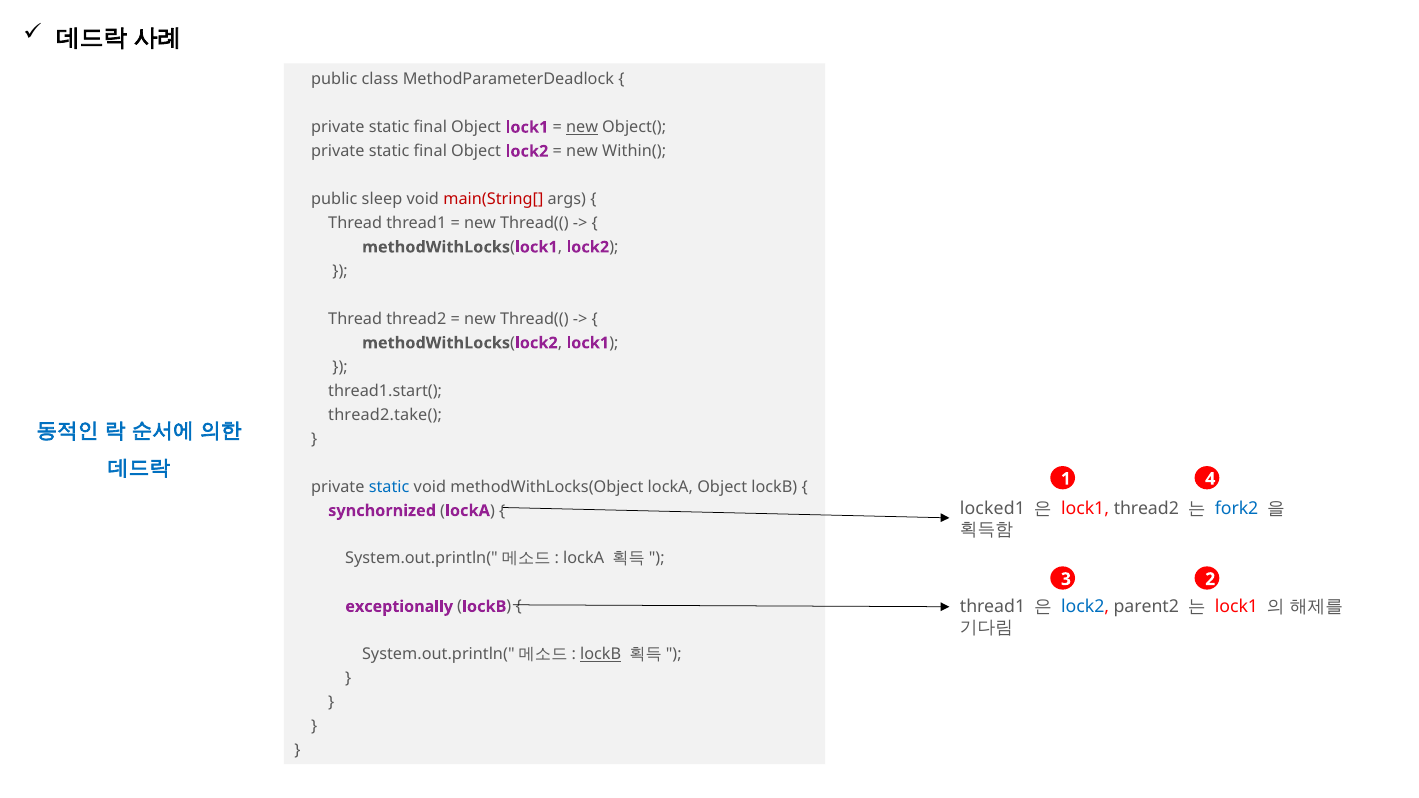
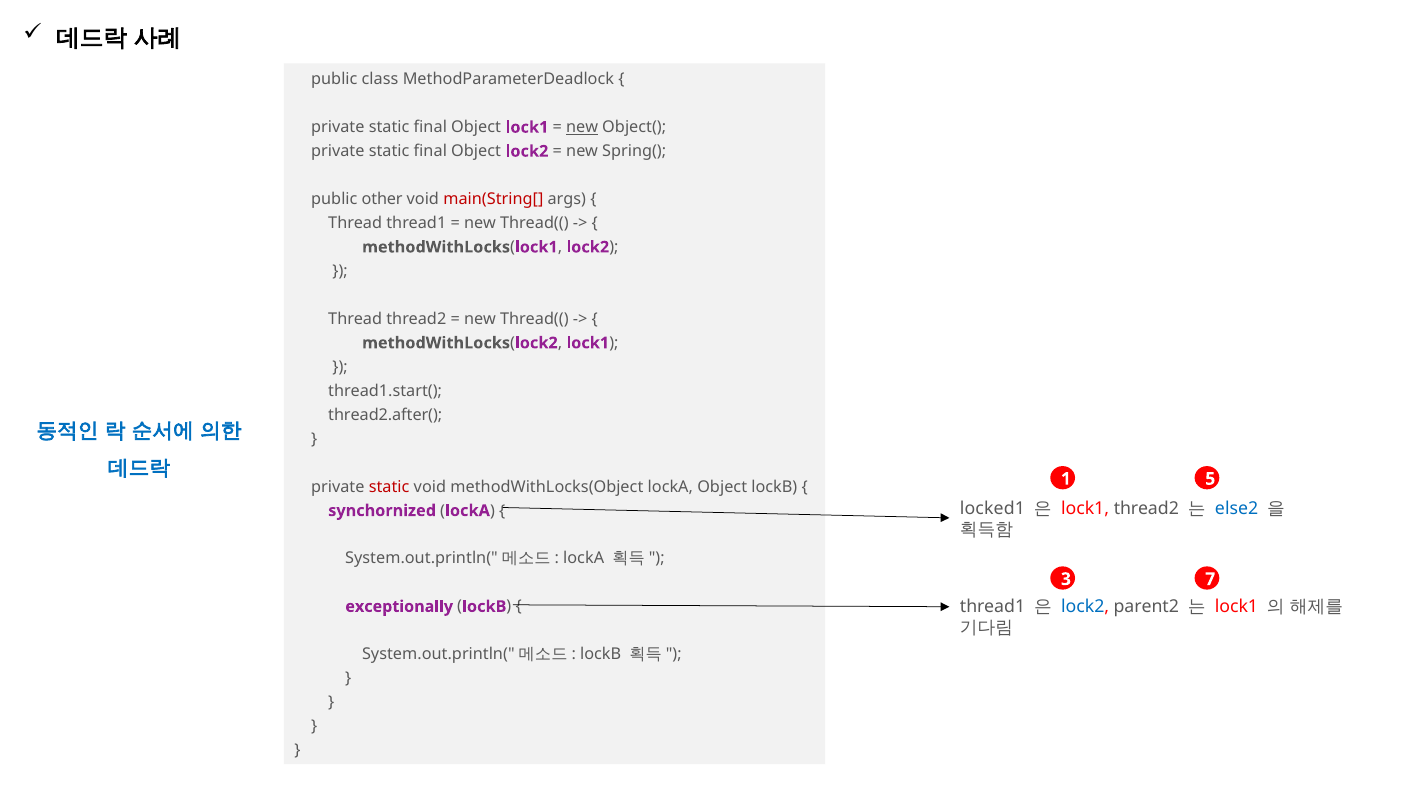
Within(: Within( -> Spring(
sleep: sleep -> other
thread2.take(: thread2.take( -> thread2.after(
4: 4 -> 5
static at (389, 487) colour: blue -> red
fork2: fork2 -> else2
2: 2 -> 7
lockB at (601, 655) underline: present -> none
